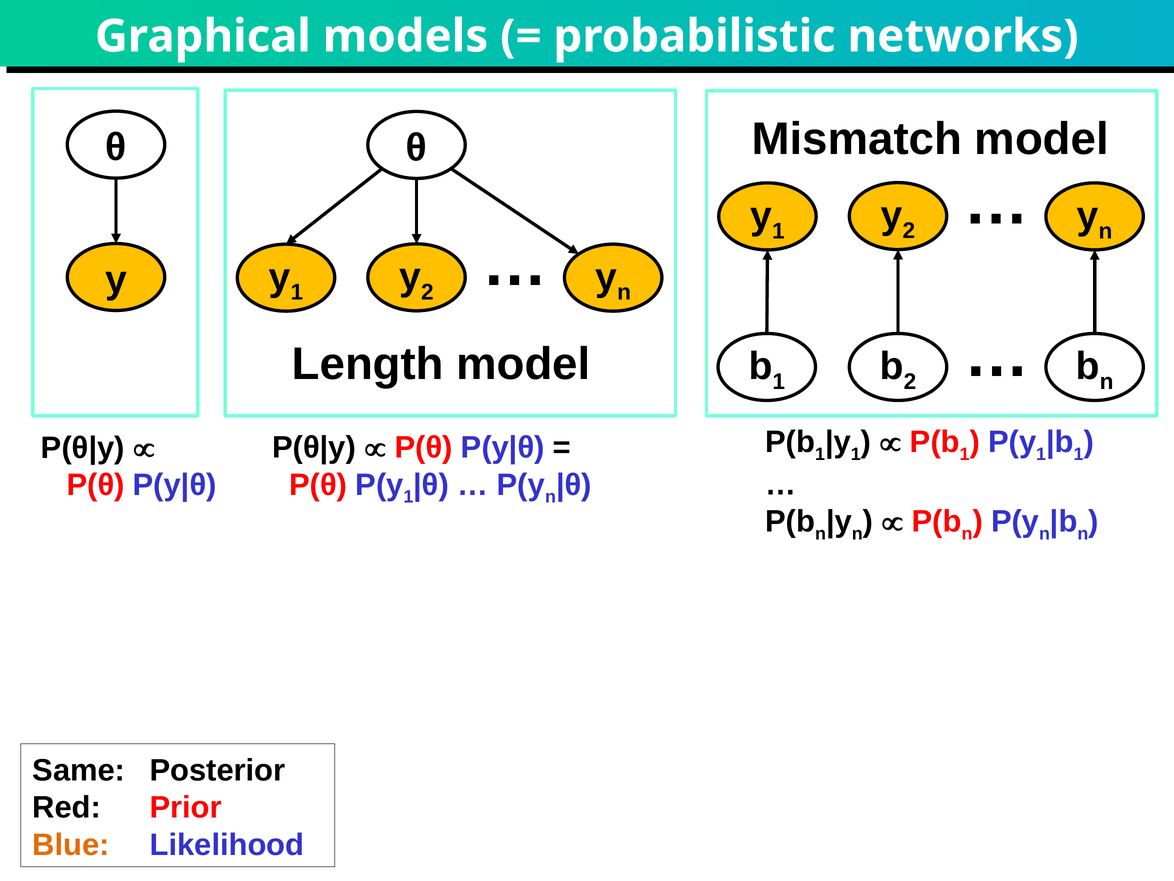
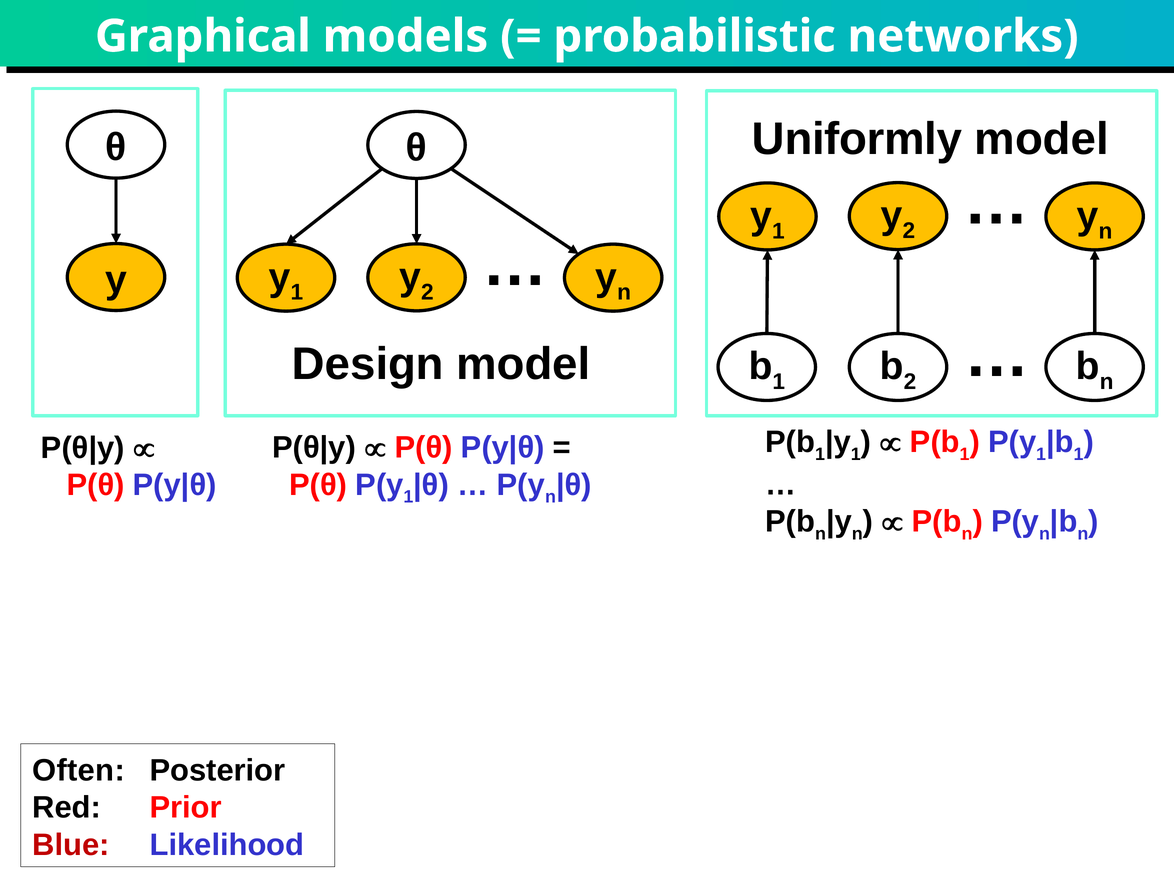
Mismatch: Mismatch -> Uniformly
Length: Length -> Design
Same: Same -> Often
Blue colour: orange -> red
